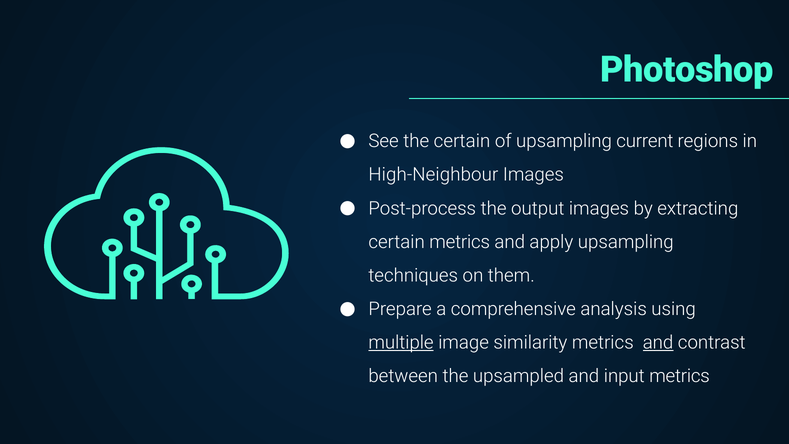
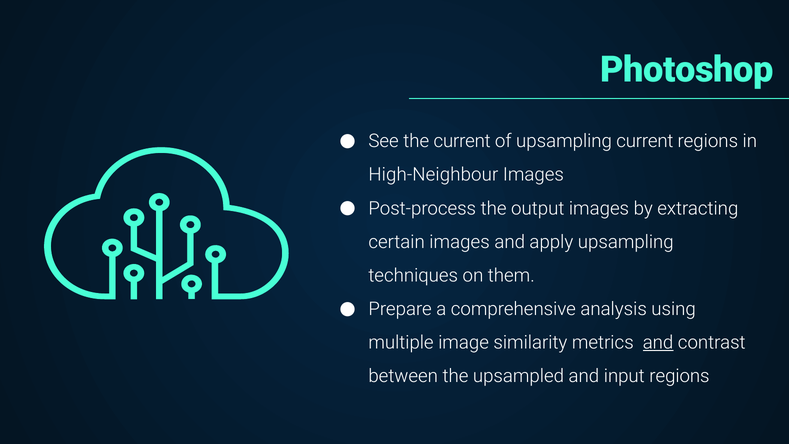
the certain: certain -> current
certain metrics: metrics -> images
multiple underline: present -> none
input metrics: metrics -> regions
